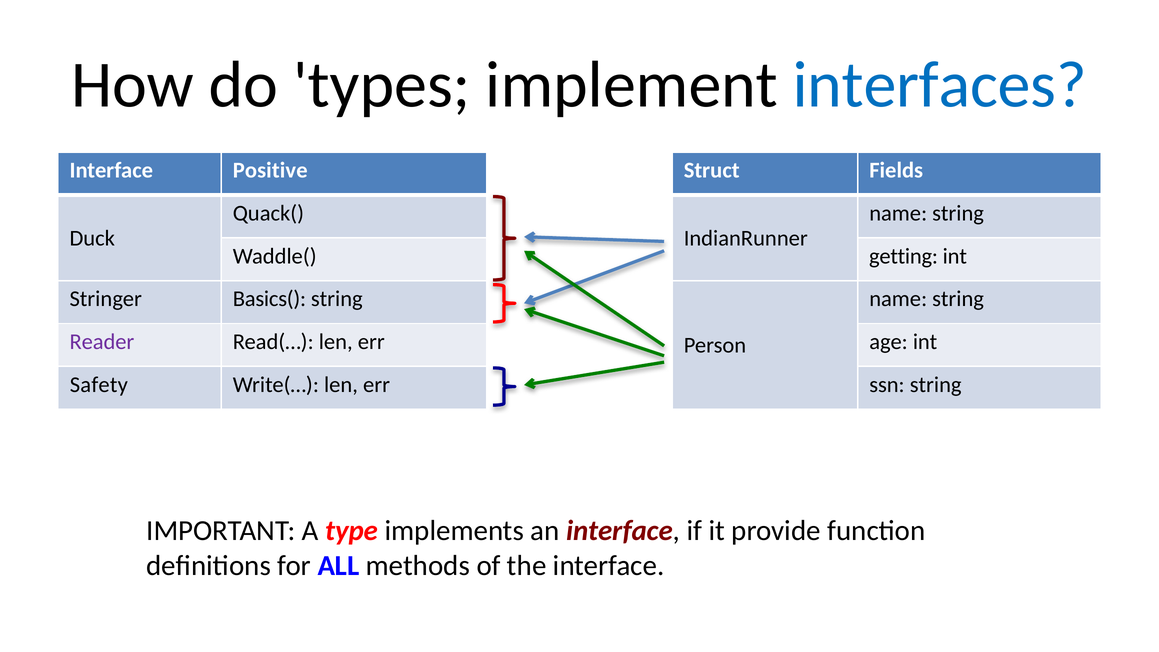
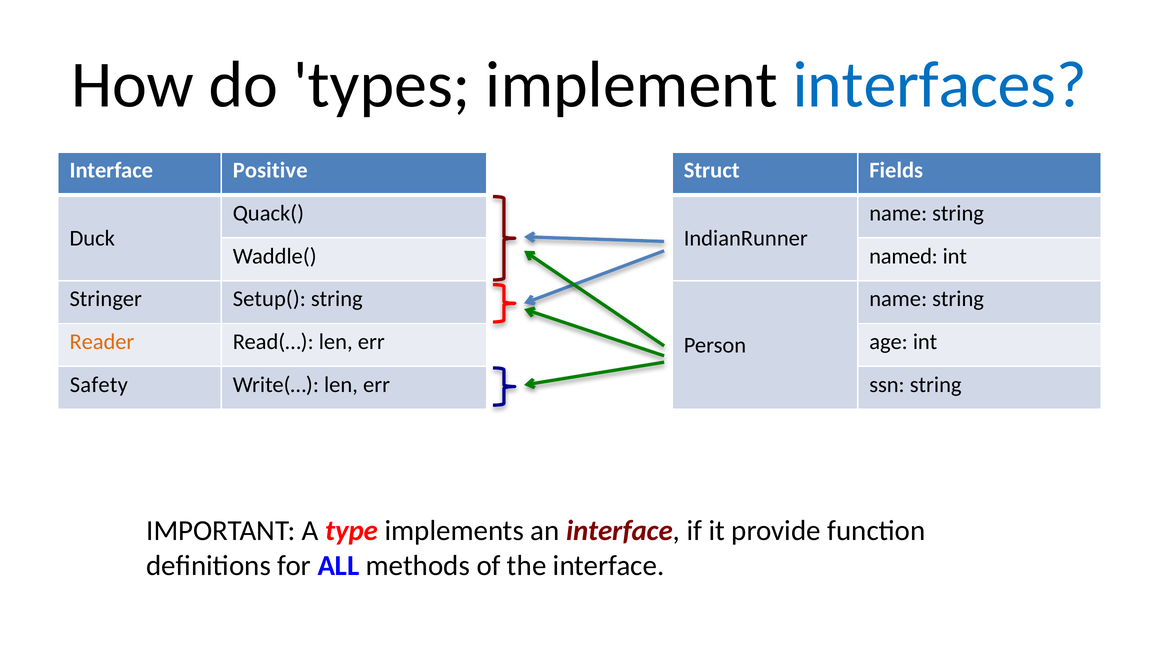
getting: getting -> named
Basics(: Basics( -> Setup(
Reader colour: purple -> orange
